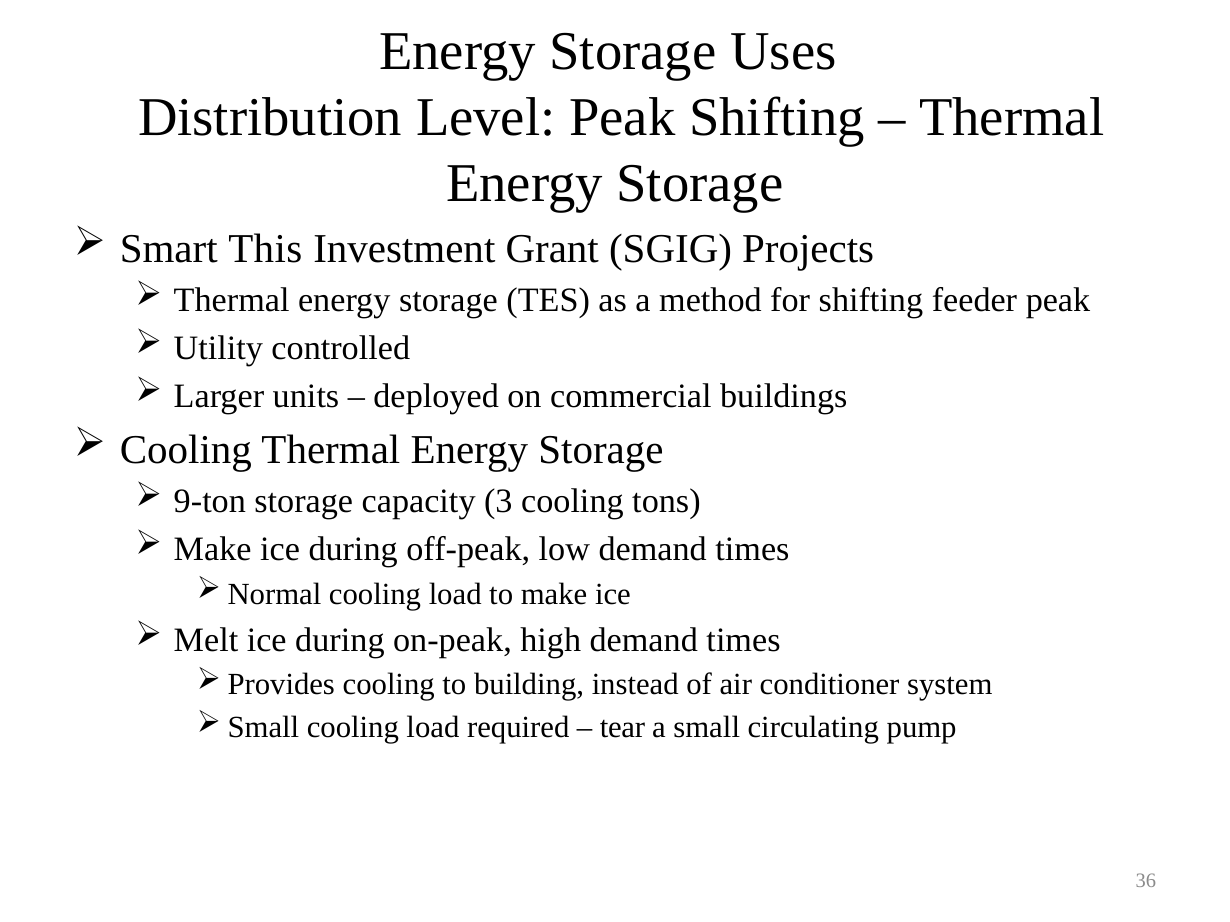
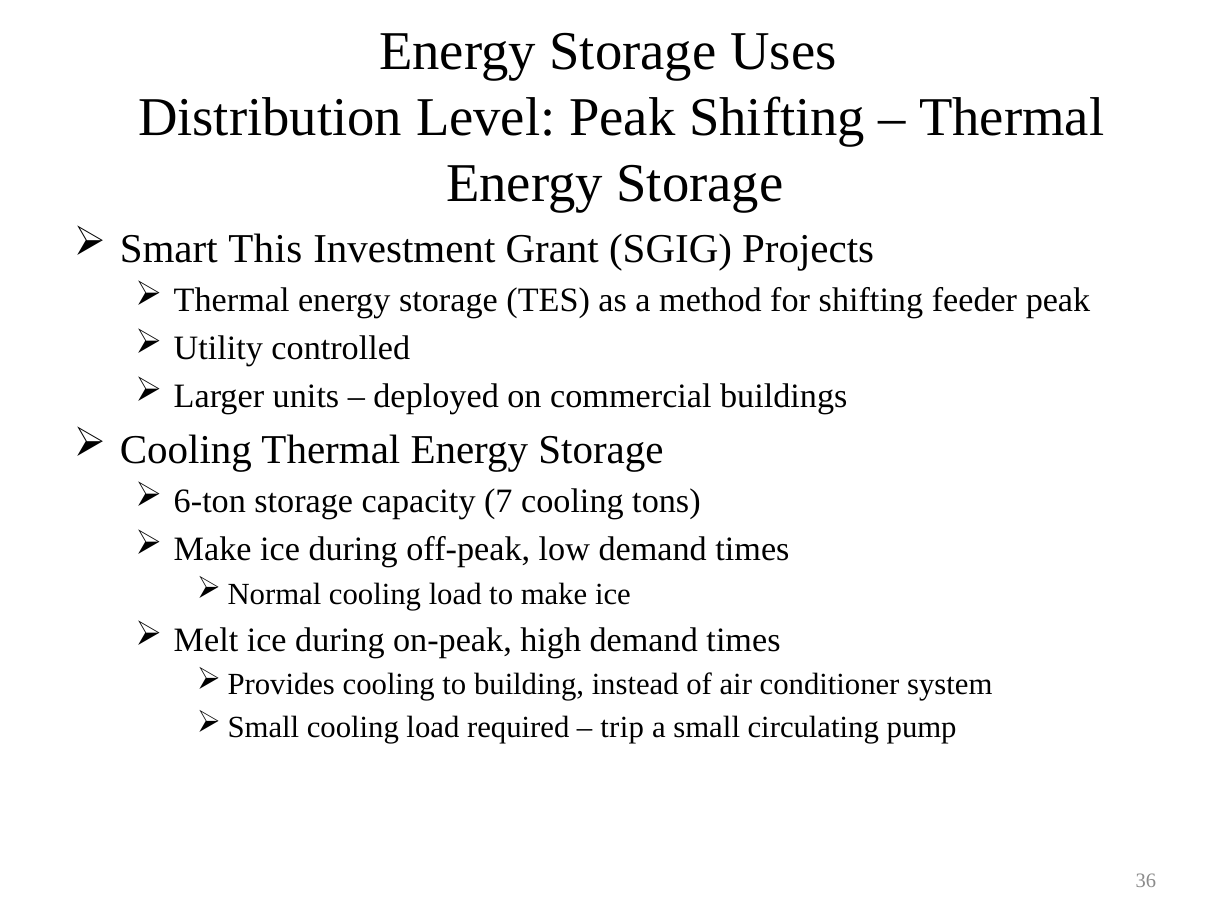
9-ton: 9-ton -> 6-ton
3: 3 -> 7
tear: tear -> trip
